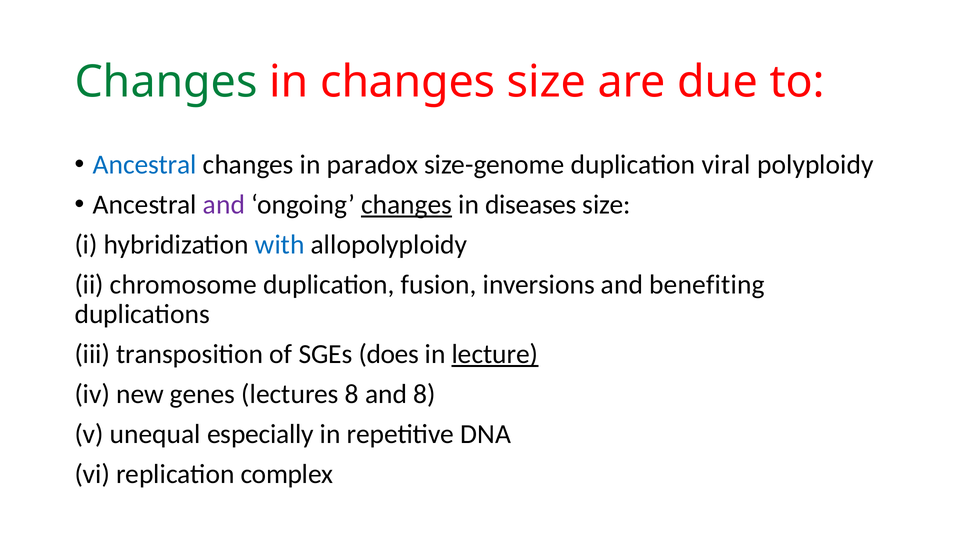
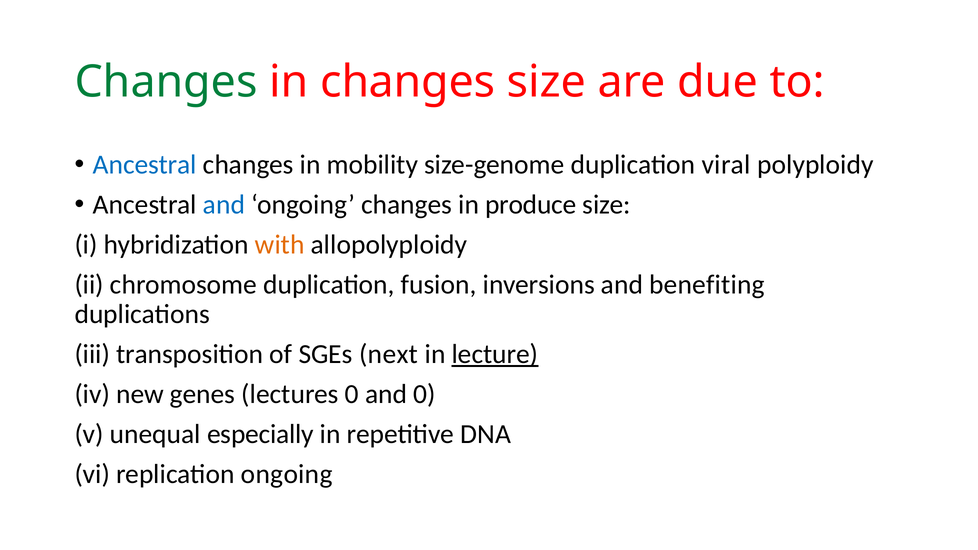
paradox: paradox -> mobility
and at (224, 205) colour: purple -> blue
changes at (407, 205) underline: present -> none
diseases: diseases -> produce
with colour: blue -> orange
does: does -> next
lectures 8: 8 -> 0
and 8: 8 -> 0
replication complex: complex -> ongoing
